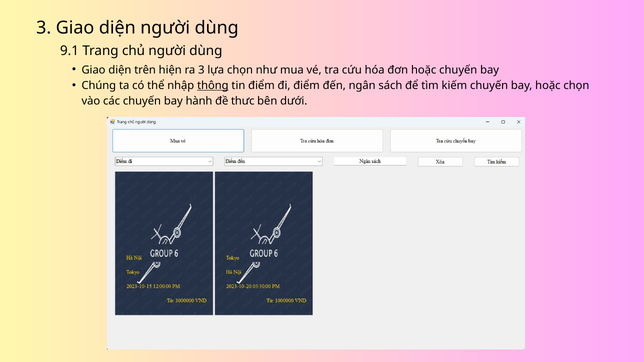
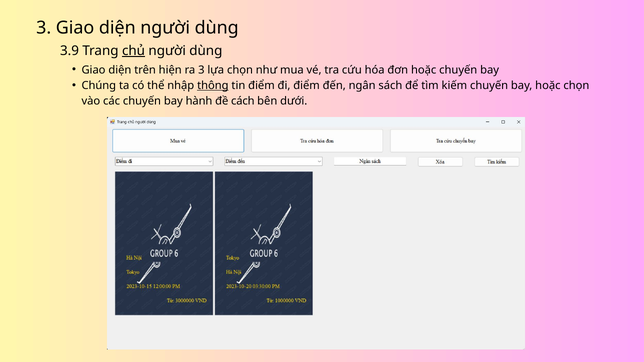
9.1: 9.1 -> 3.9
chủ underline: none -> present
thưc: thưc -> cách
